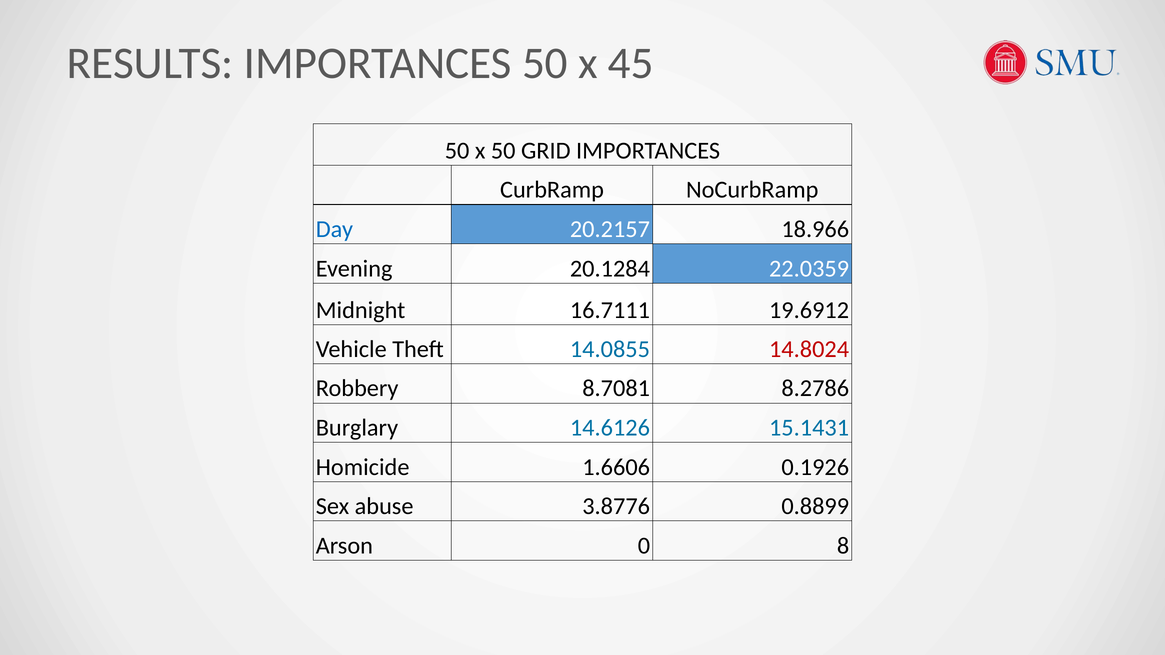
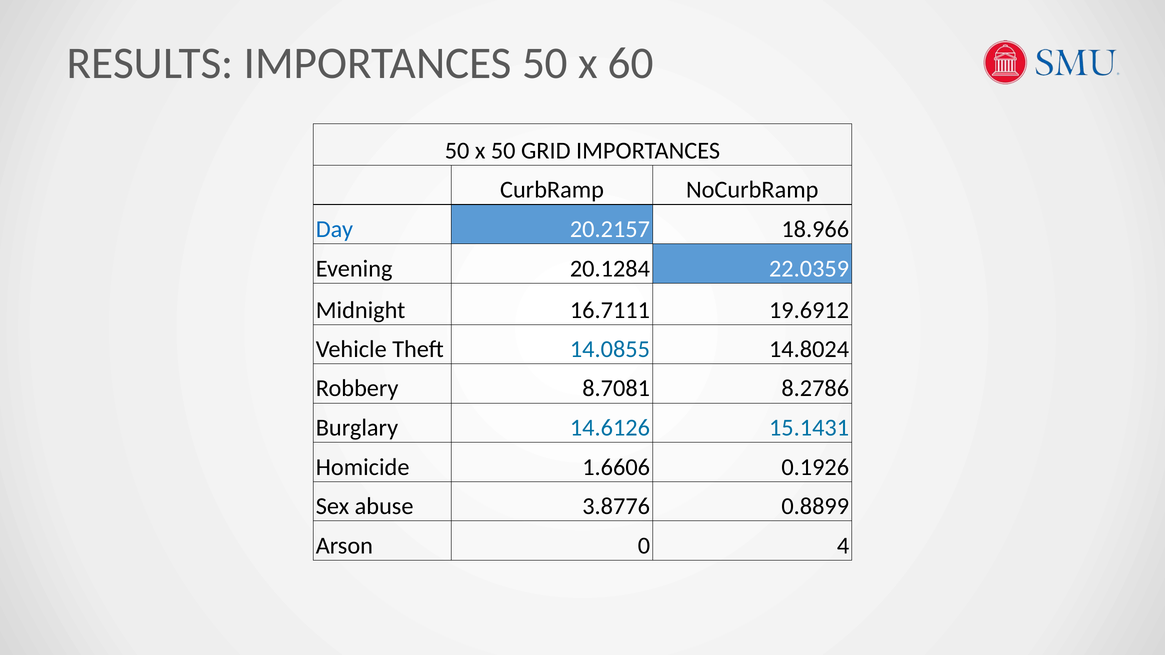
45: 45 -> 60
14.8024 colour: red -> black
8: 8 -> 4
